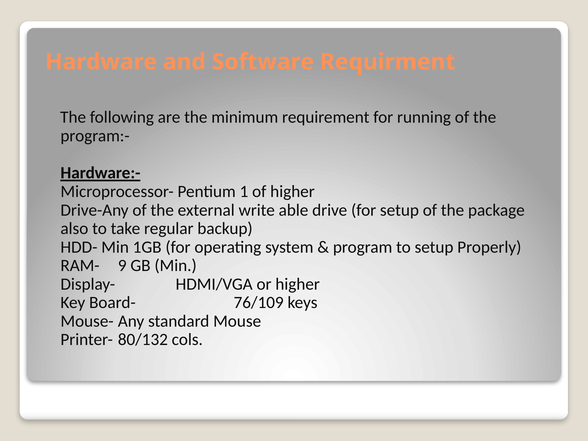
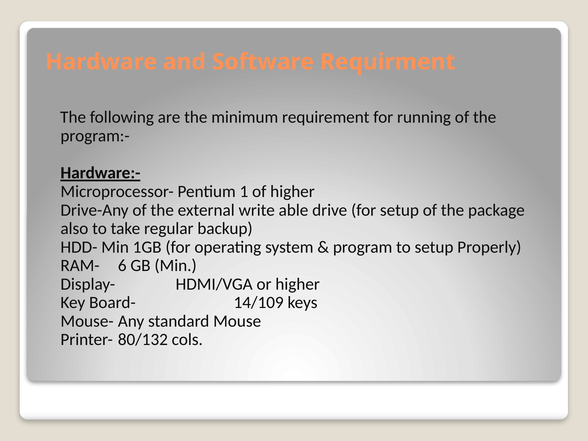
9: 9 -> 6
76/109: 76/109 -> 14/109
